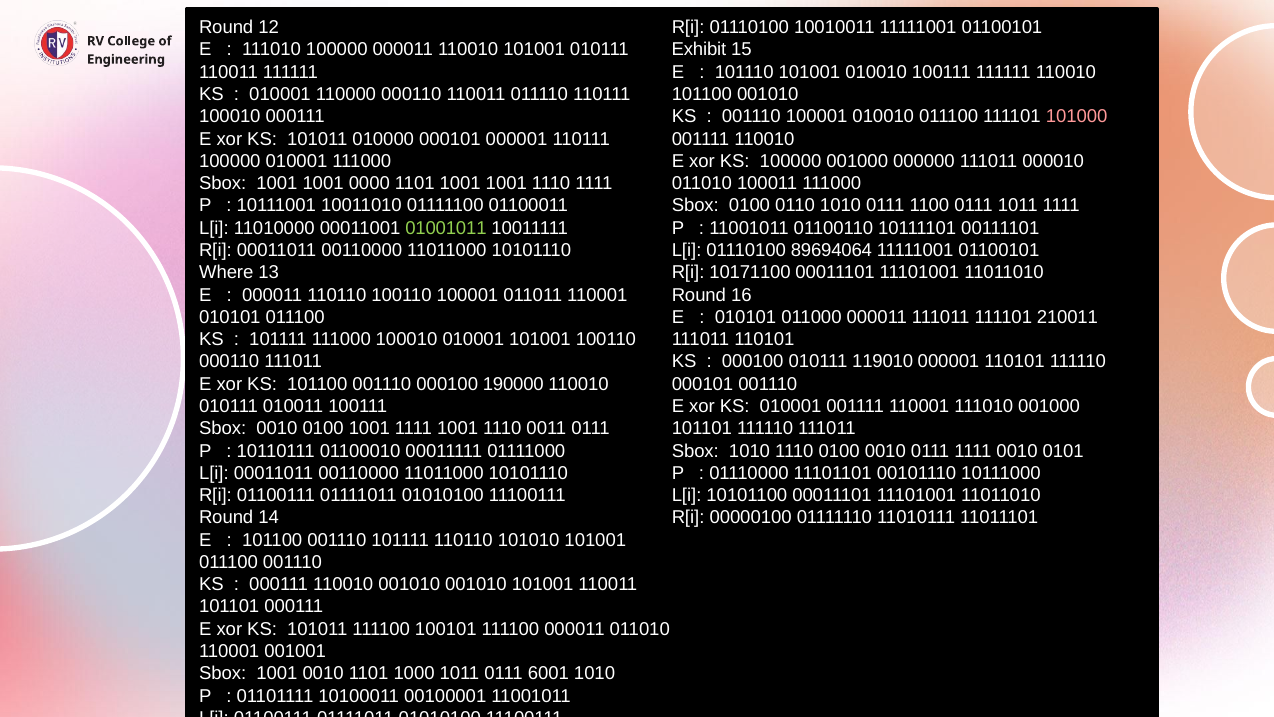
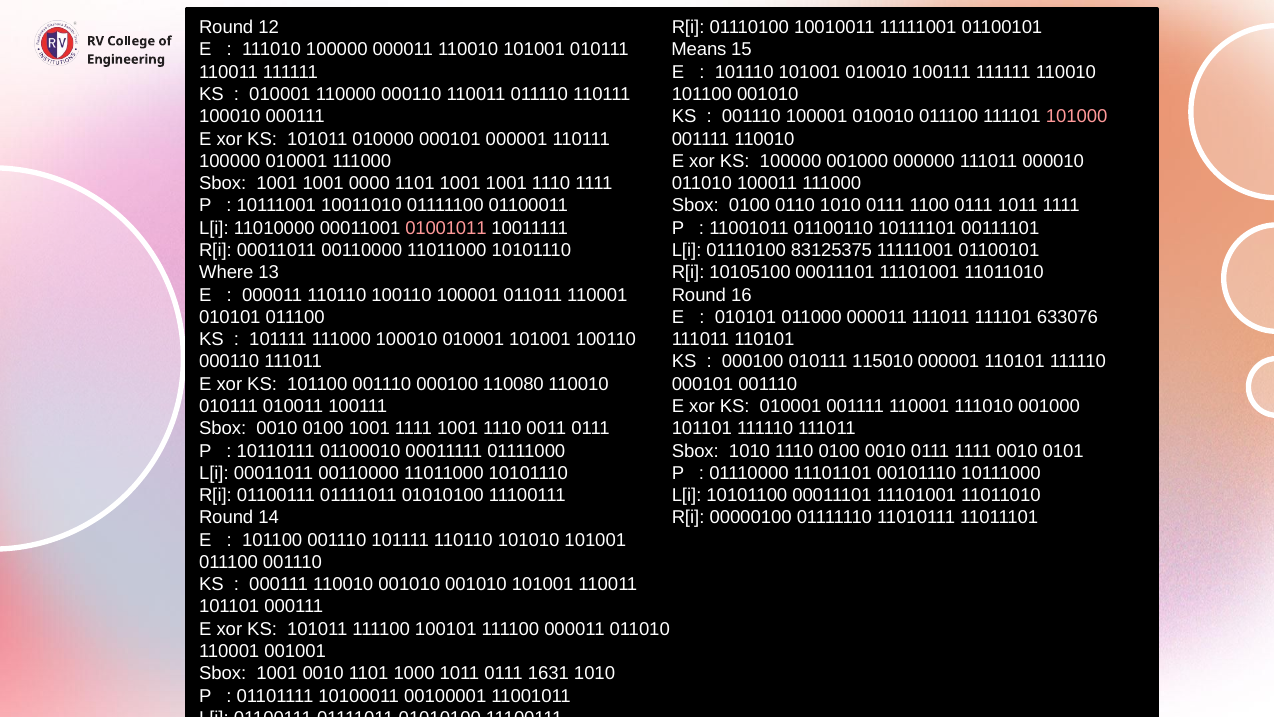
Exhibit: Exhibit -> Means
01001011 colour: light green -> pink
89694064: 89694064 -> 83125375
10171100: 10171100 -> 10105100
210011: 210011 -> 633076
119010: 119010 -> 115010
190000: 190000 -> 110080
6001: 6001 -> 1631
